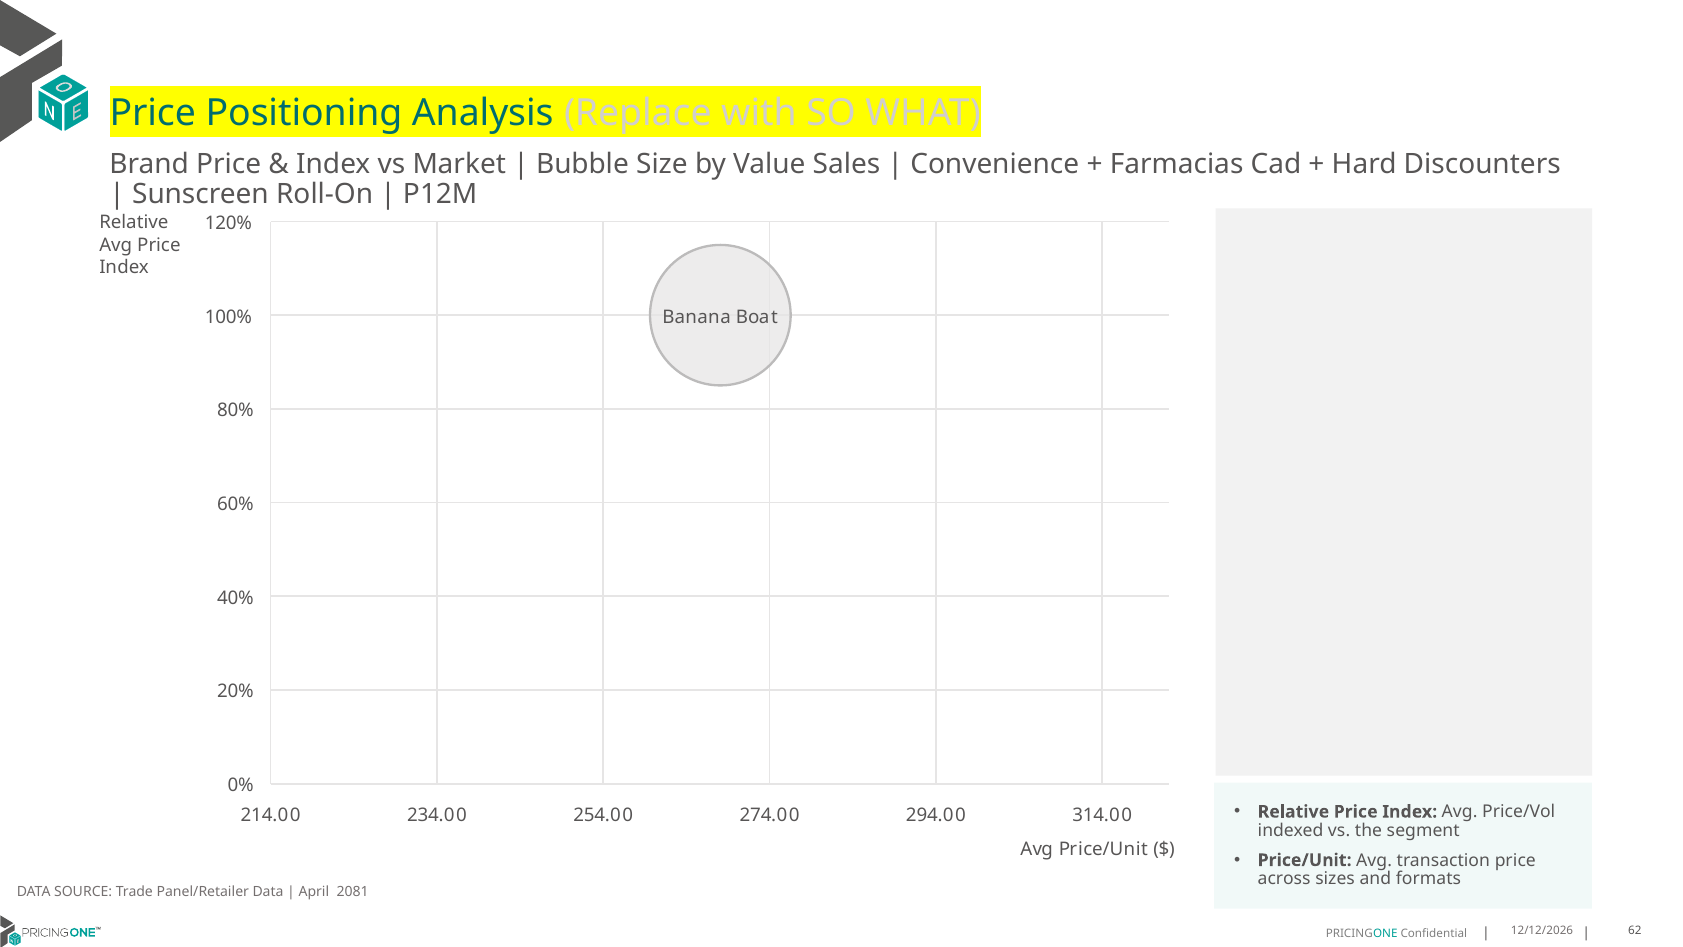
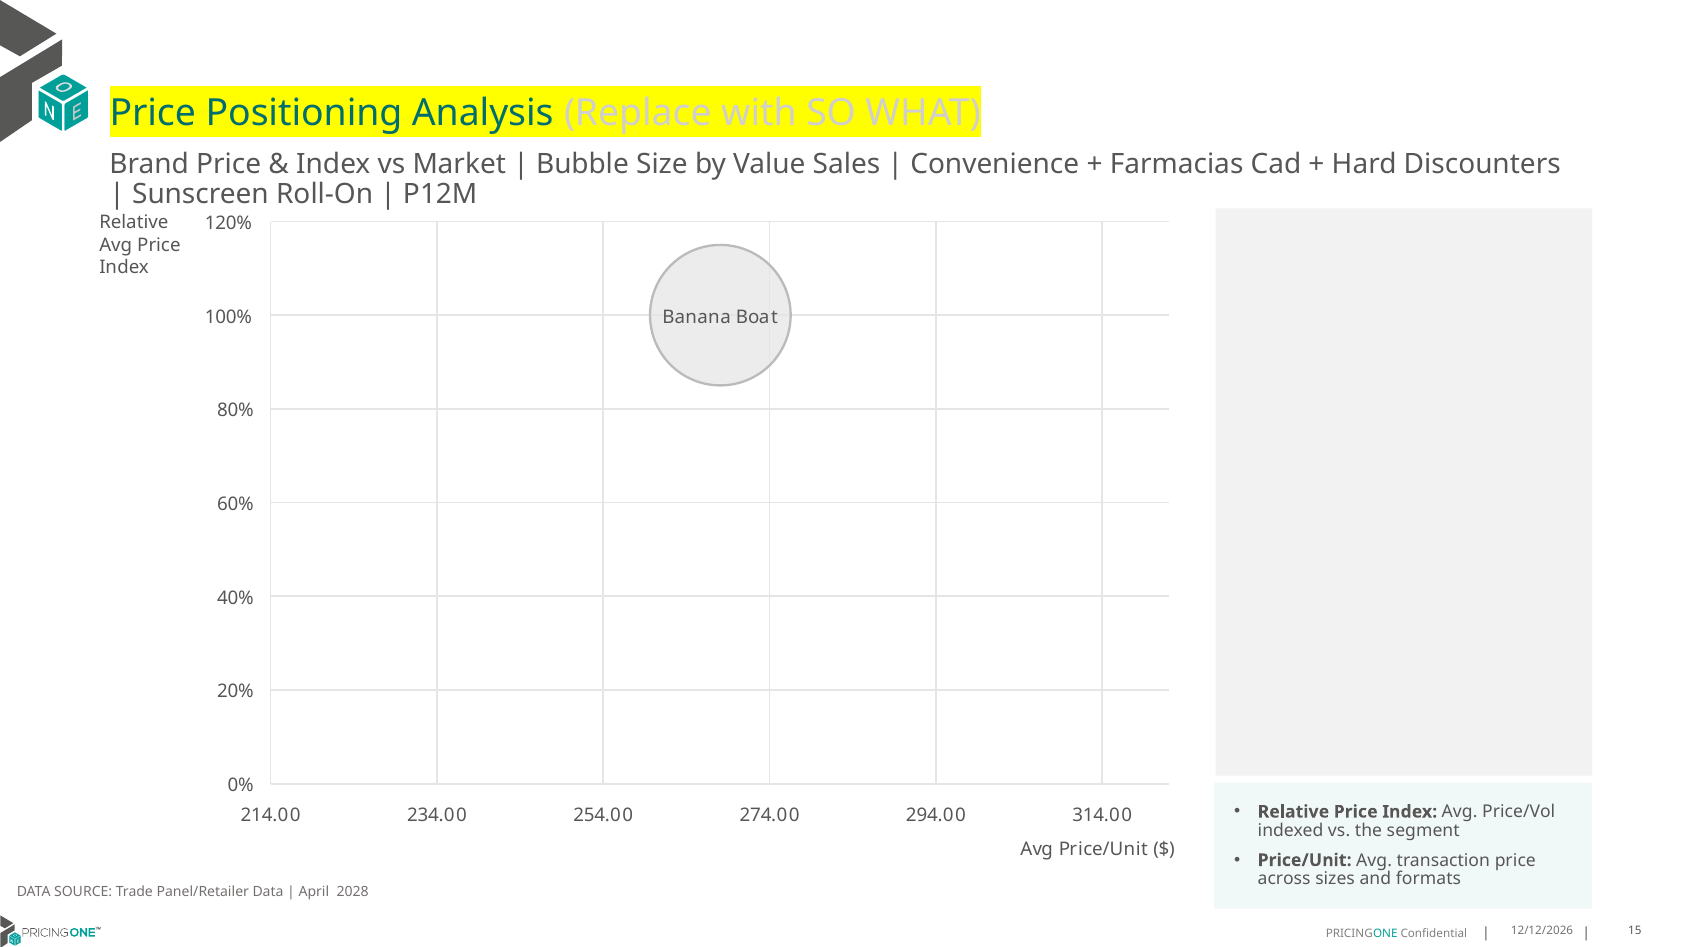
2081: 2081 -> 2028
62: 62 -> 15
